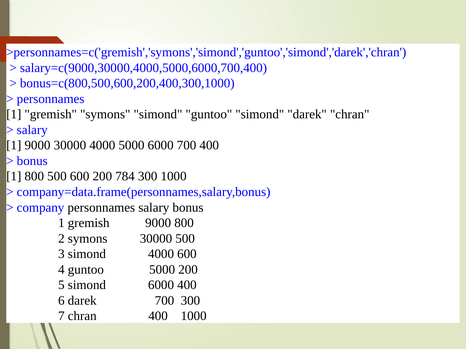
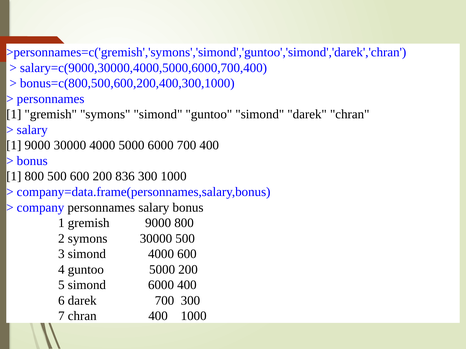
784: 784 -> 836
